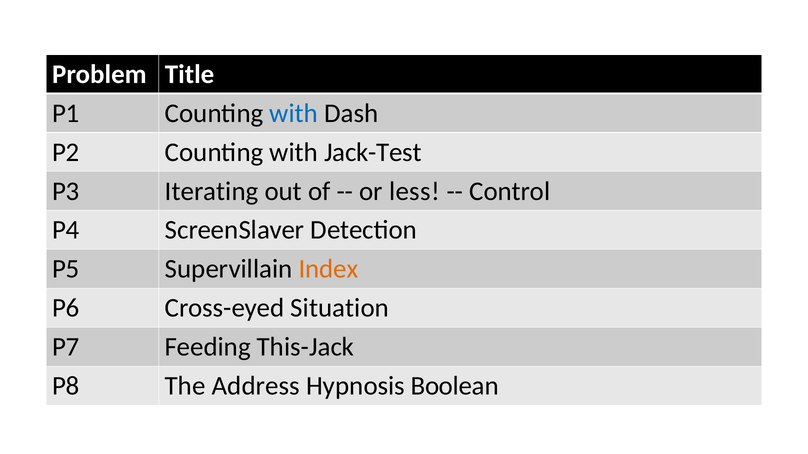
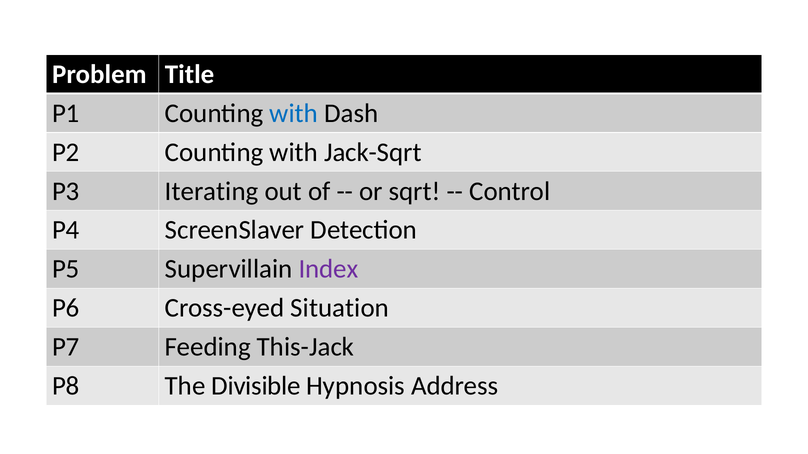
Jack-Test: Jack-Test -> Jack-Sqrt
less: less -> sqrt
Index colour: orange -> purple
Address: Address -> Divisible
Boolean: Boolean -> Address
